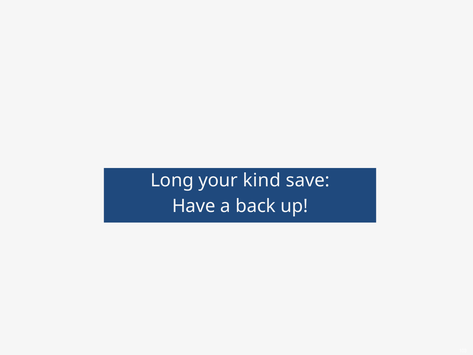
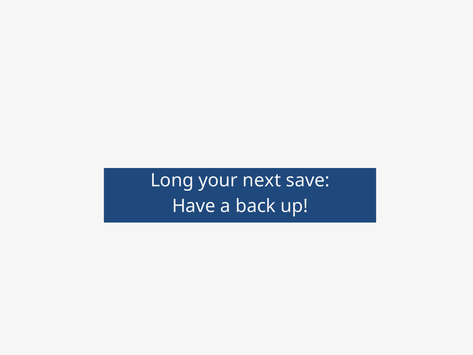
kind: kind -> next
